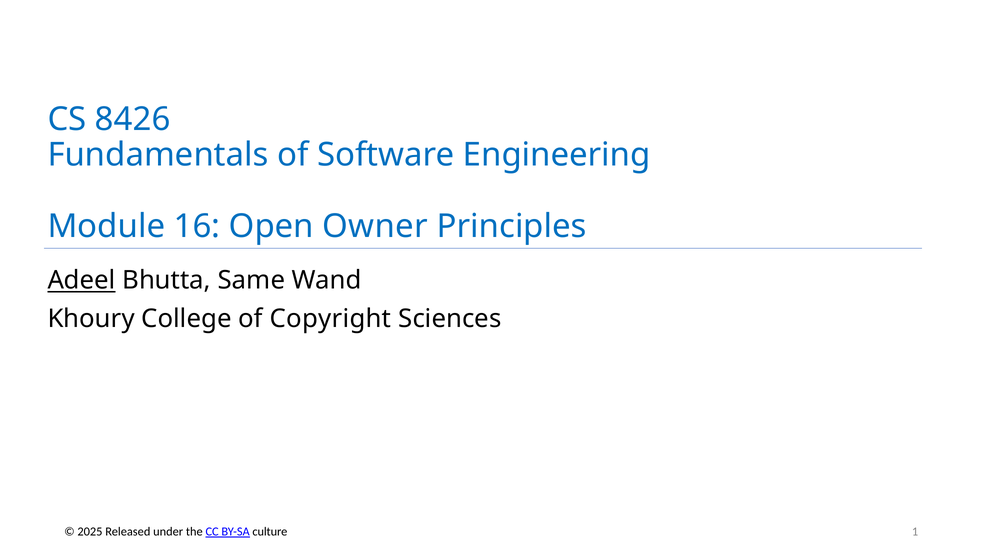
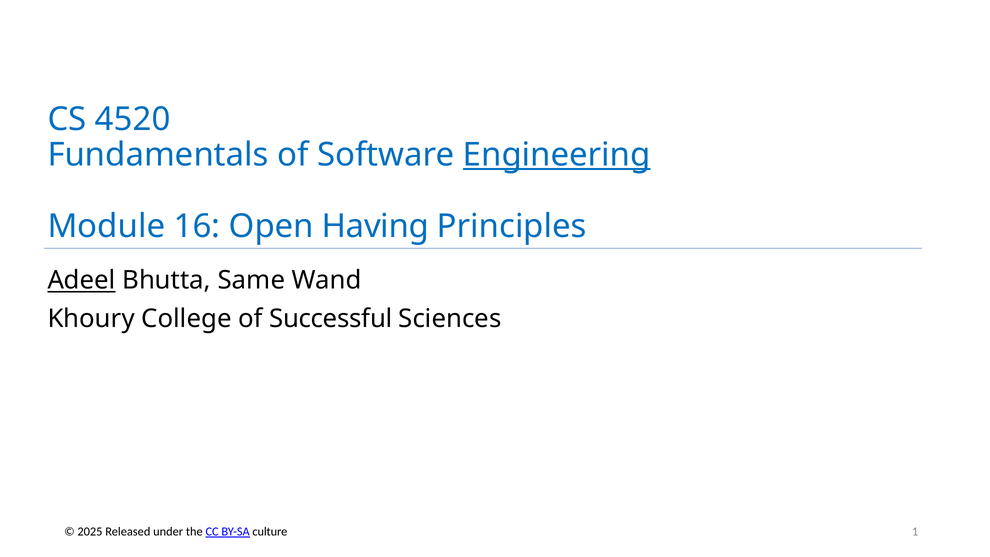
8426: 8426 -> 4520
Engineering underline: none -> present
Owner: Owner -> Having
Copyright: Copyright -> Successful
